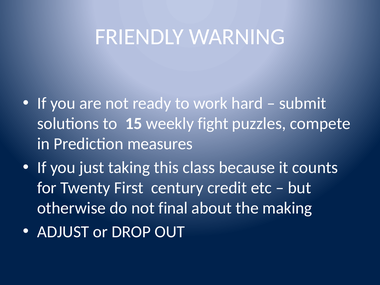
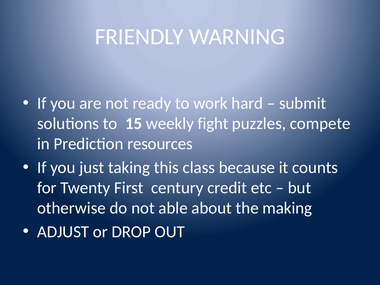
measures: measures -> resources
final: final -> able
